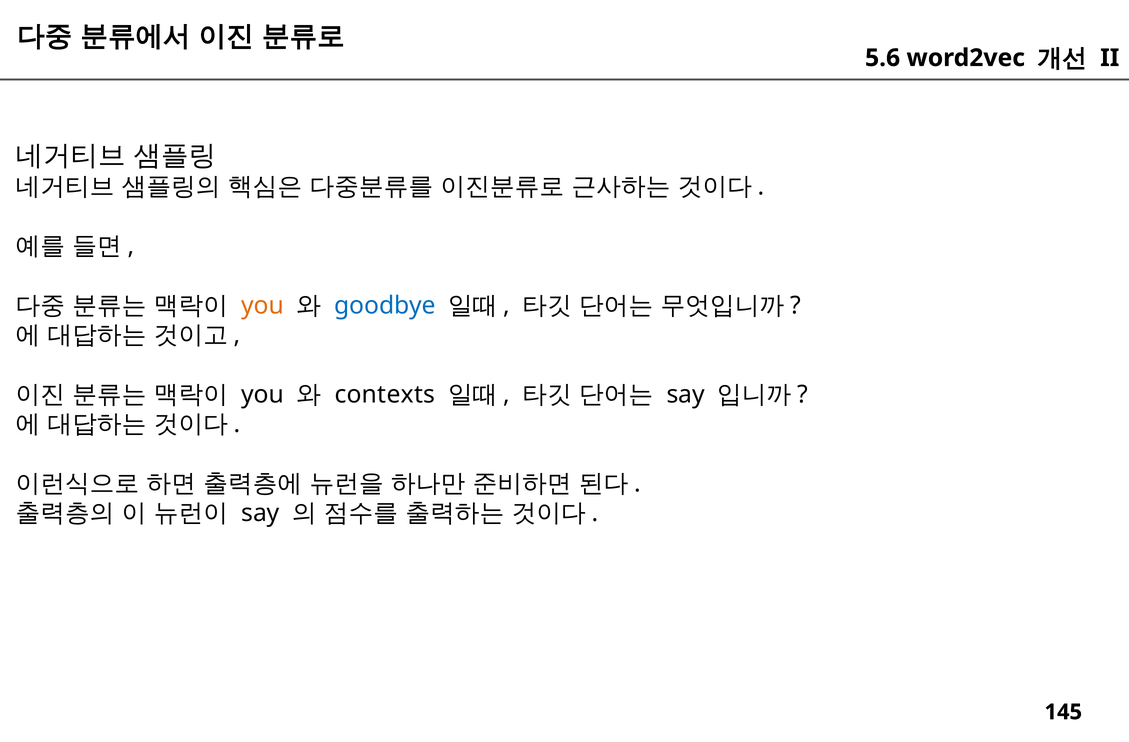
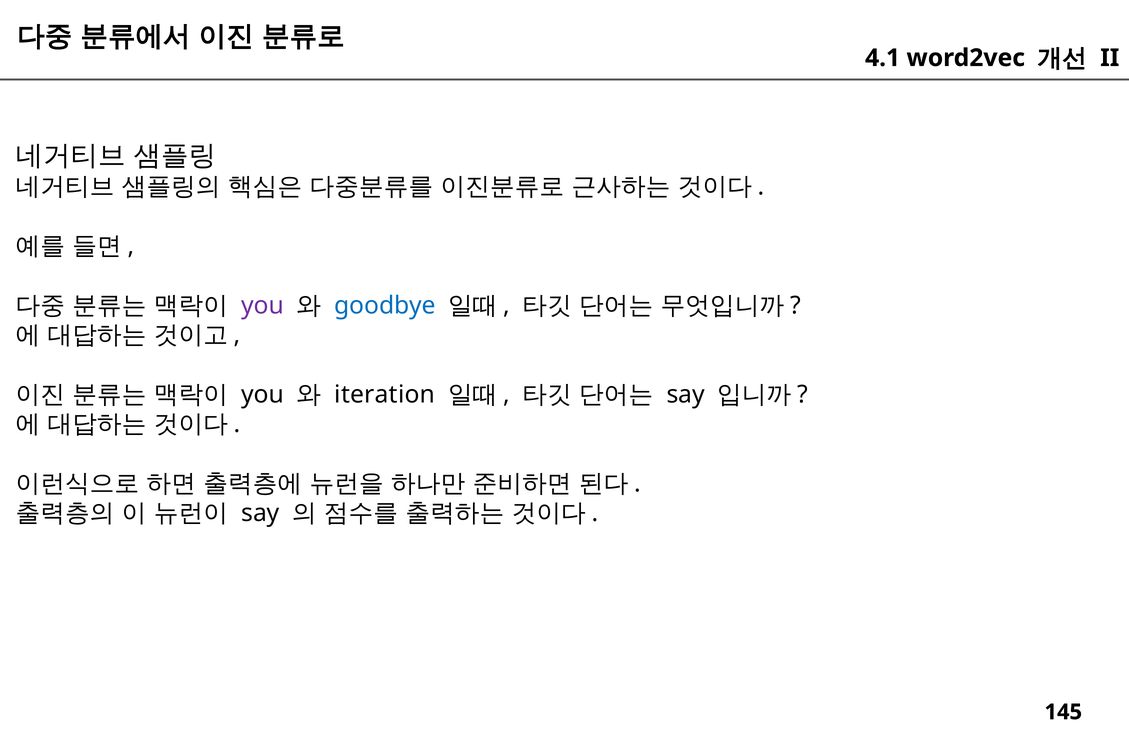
5.6: 5.6 -> 4.1
you at (263, 305) colour: orange -> purple
contexts: contexts -> iteration
